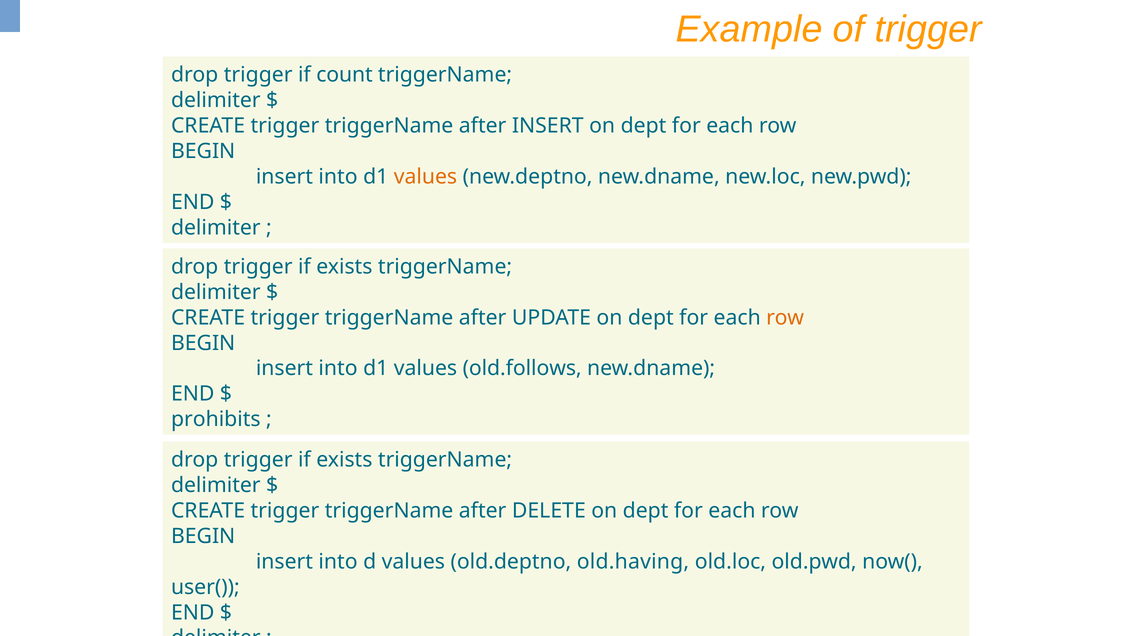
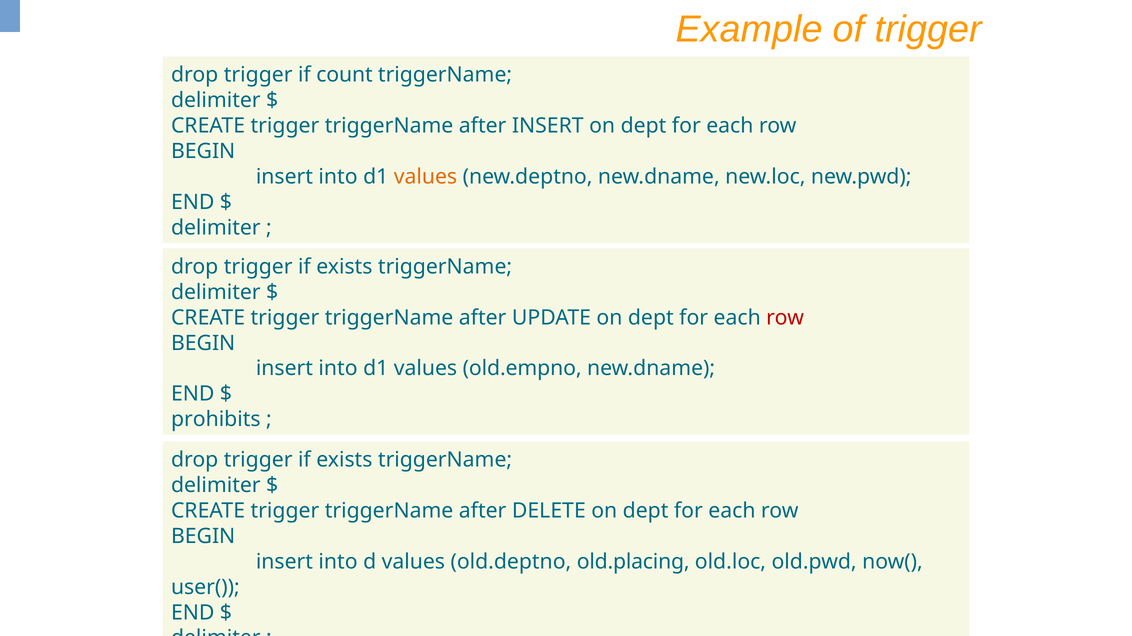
row at (785, 318) colour: orange -> red
old.follows: old.follows -> old.empno
old.having: old.having -> old.placing
